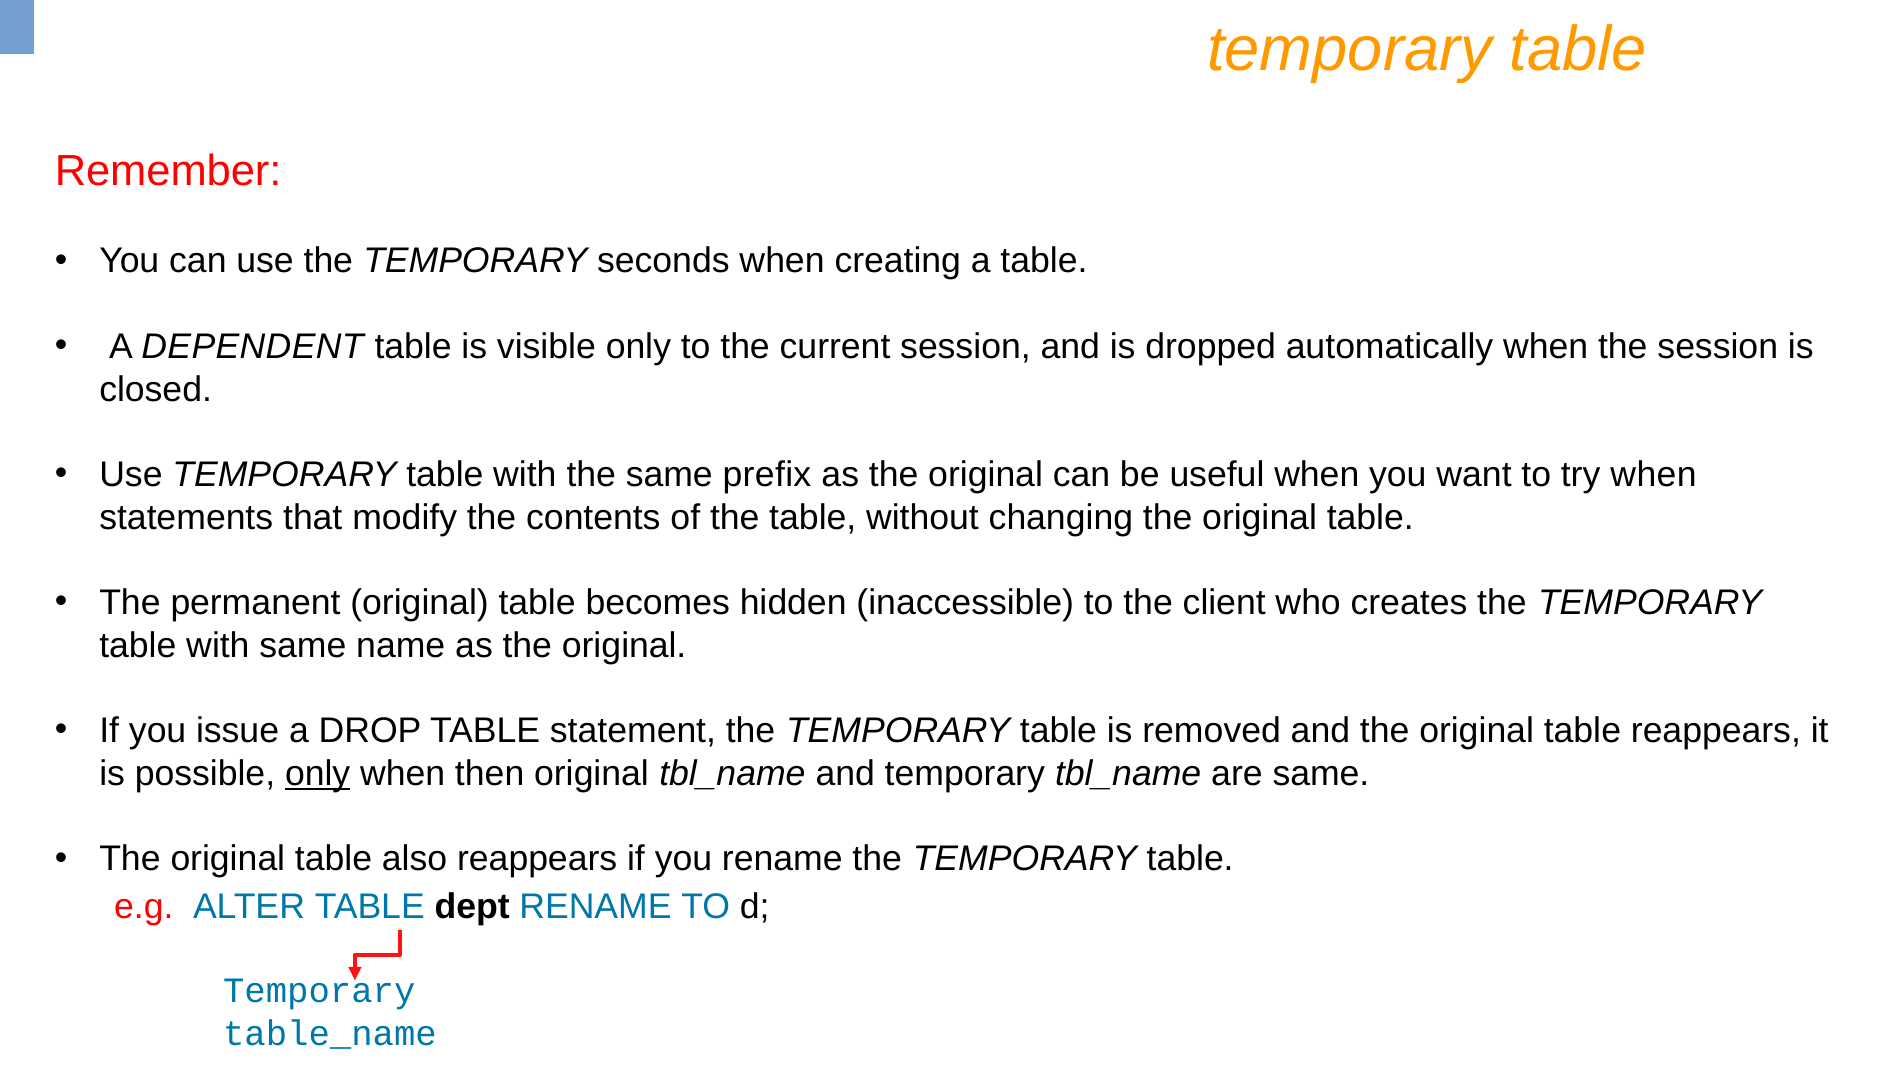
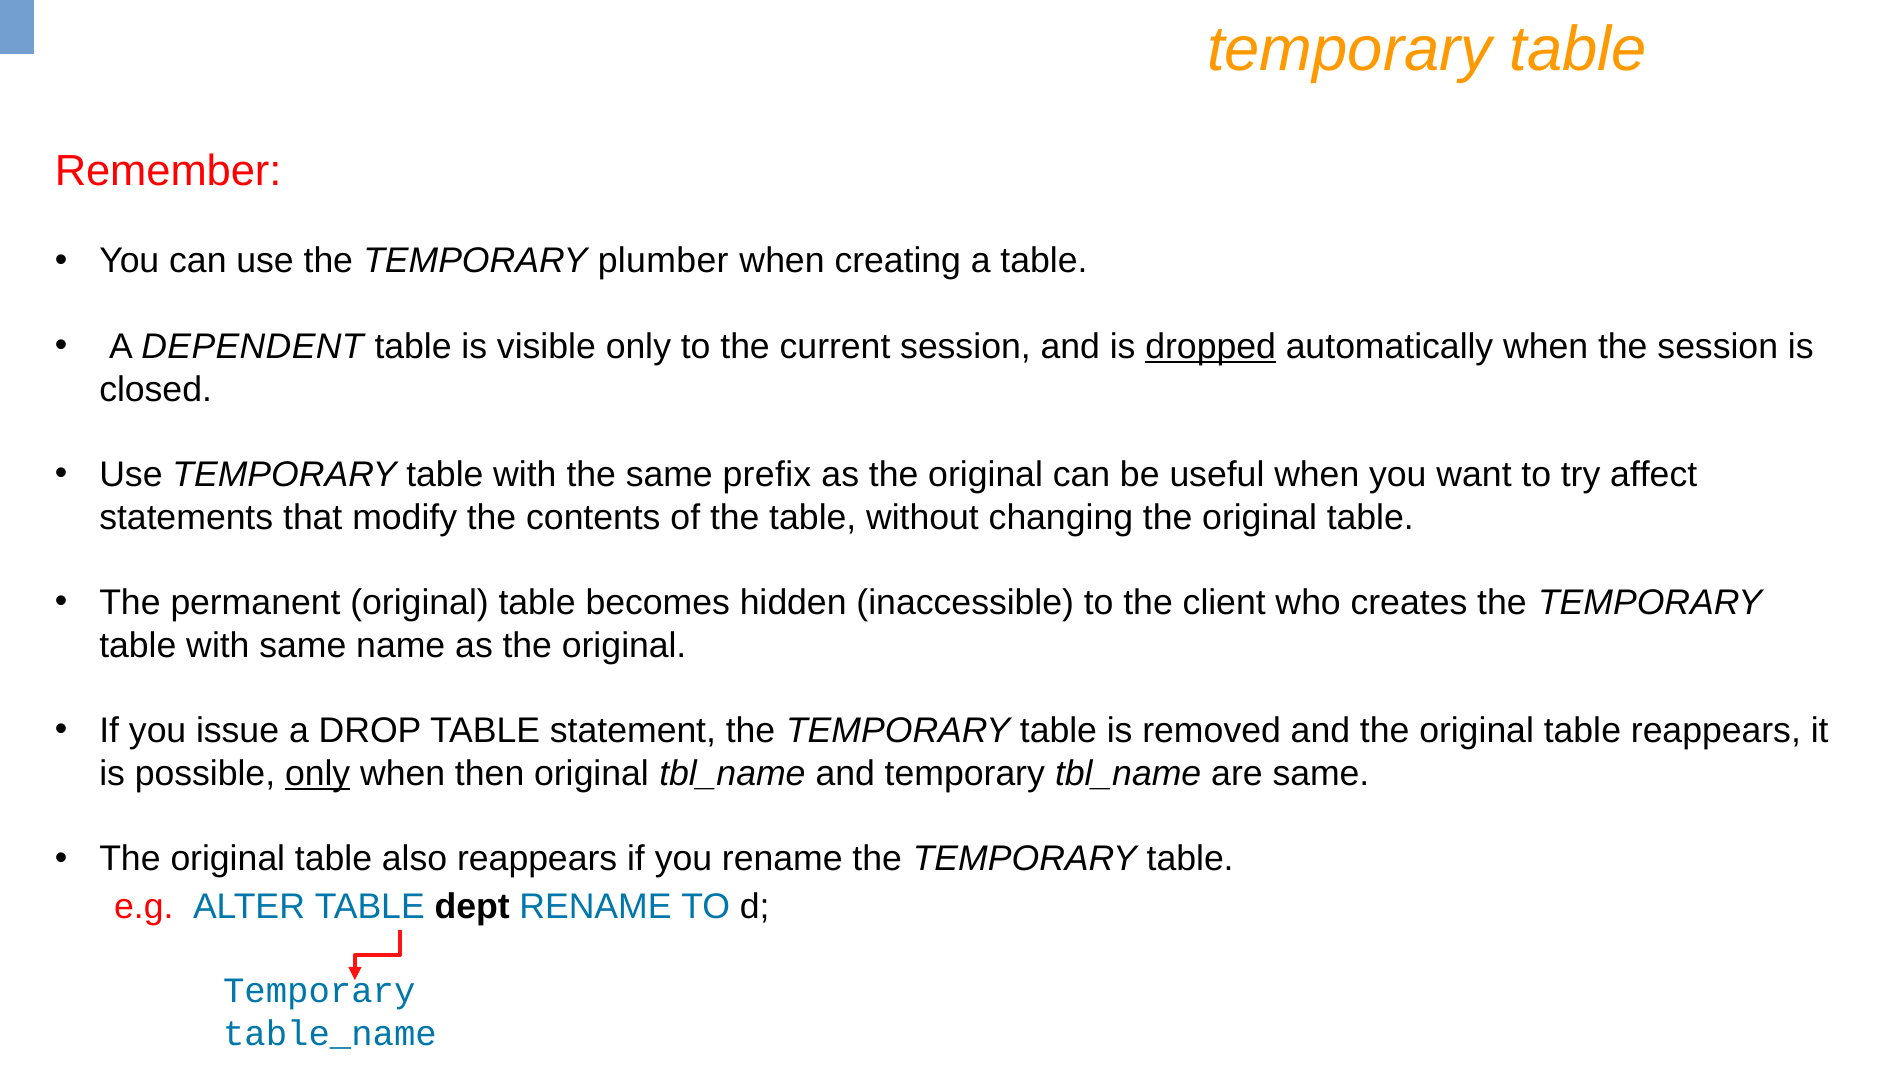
seconds: seconds -> plumber
dropped underline: none -> present
try when: when -> affect
